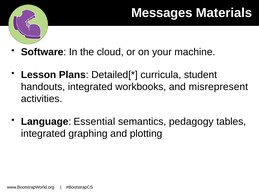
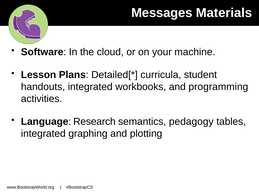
misrepresent: misrepresent -> programming
Essential: Essential -> Research
